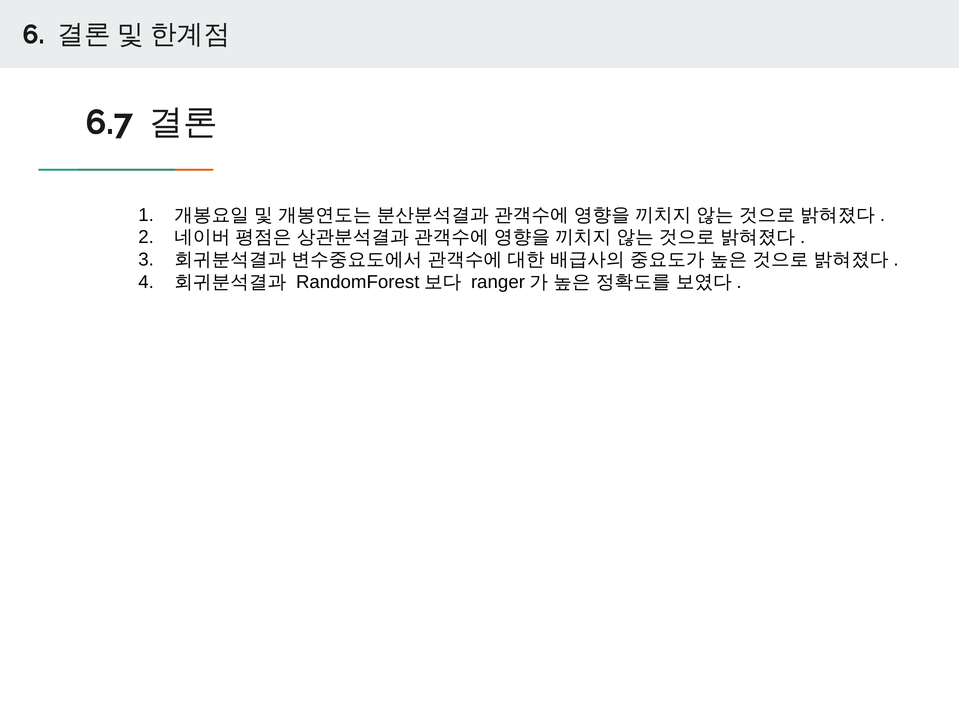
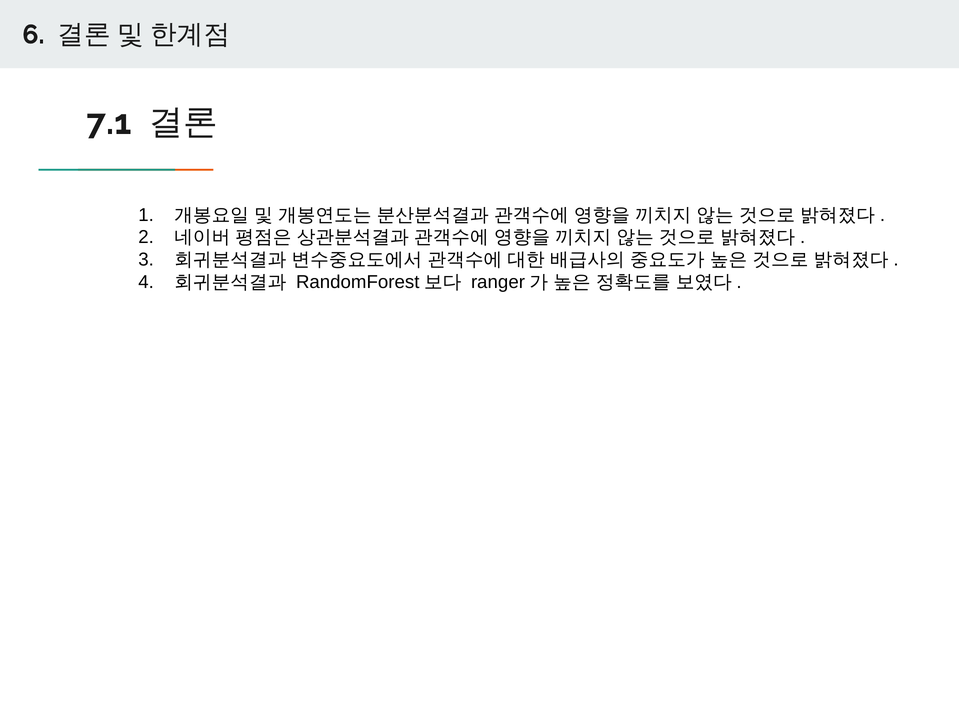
6.7: 6.7 -> 7.1
